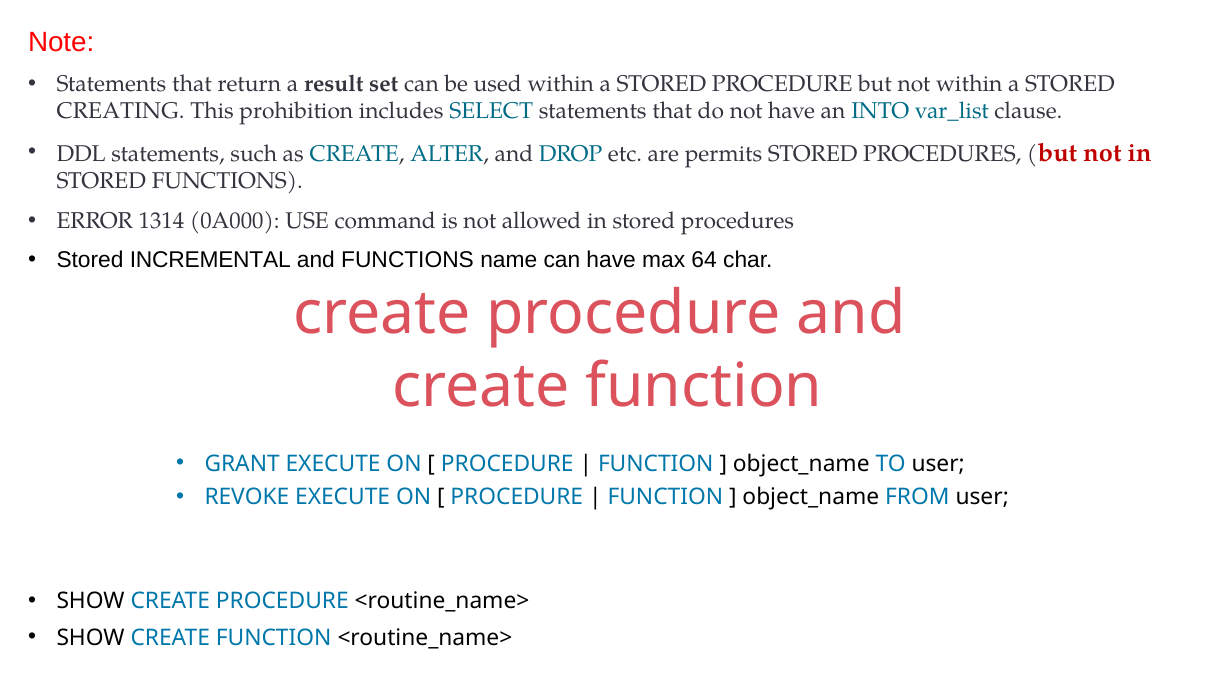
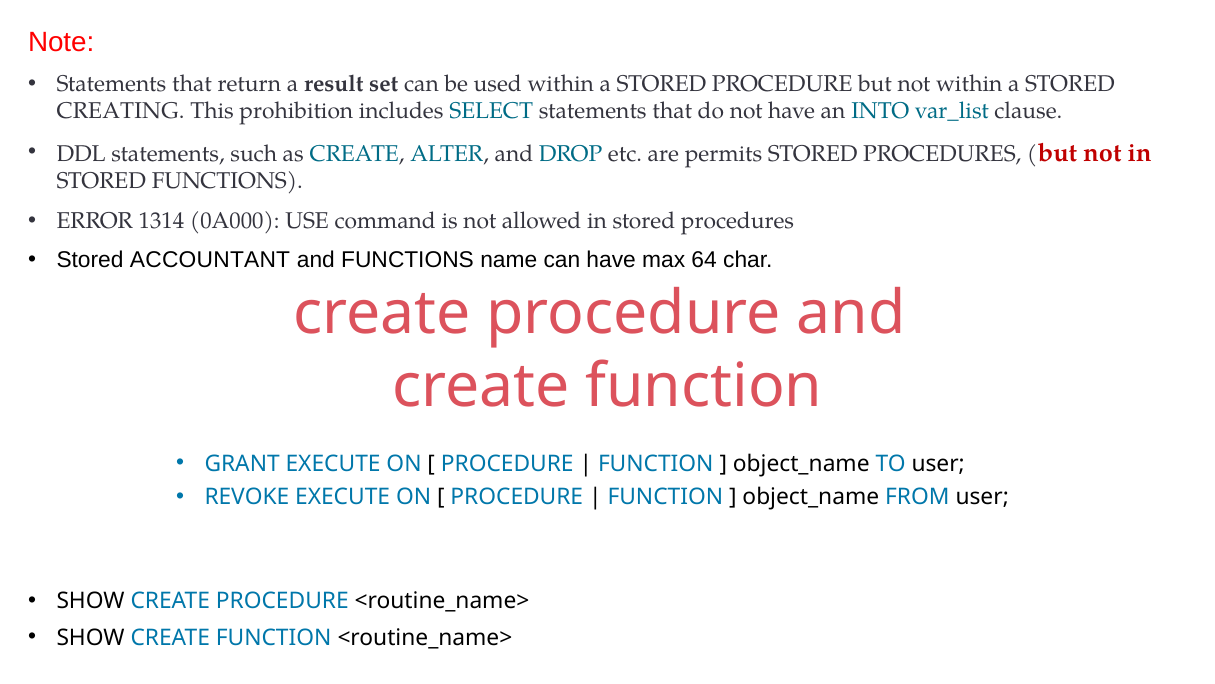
INCREMENTAL: INCREMENTAL -> ACCOUNTANT
